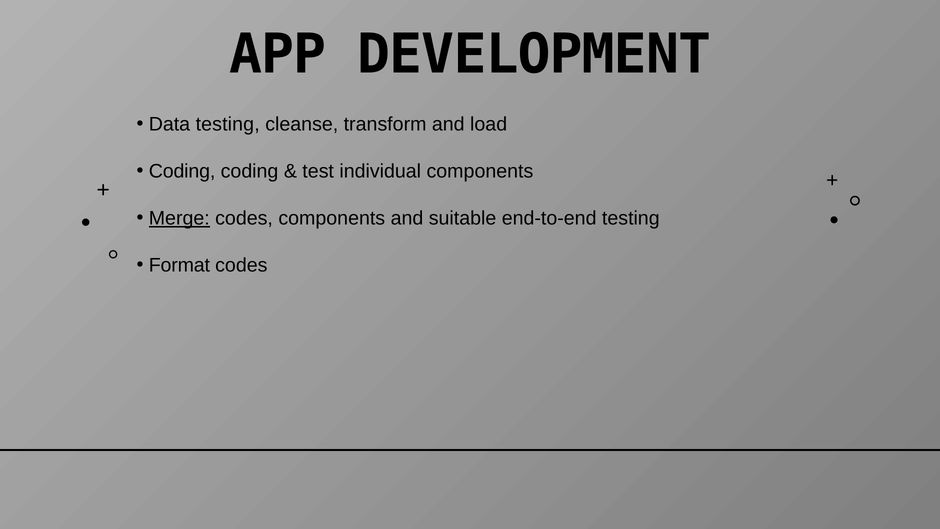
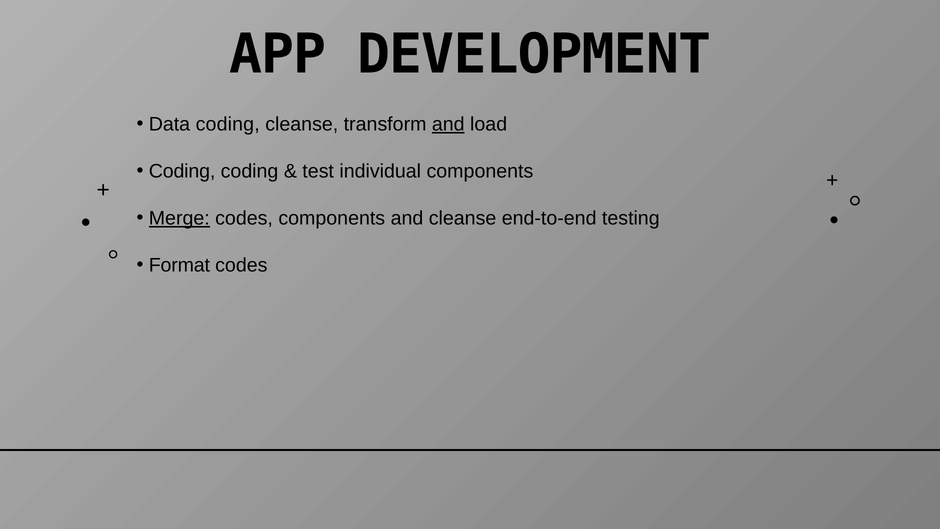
Data testing: testing -> coding
and at (448, 124) underline: none -> present
and suitable: suitable -> cleanse
